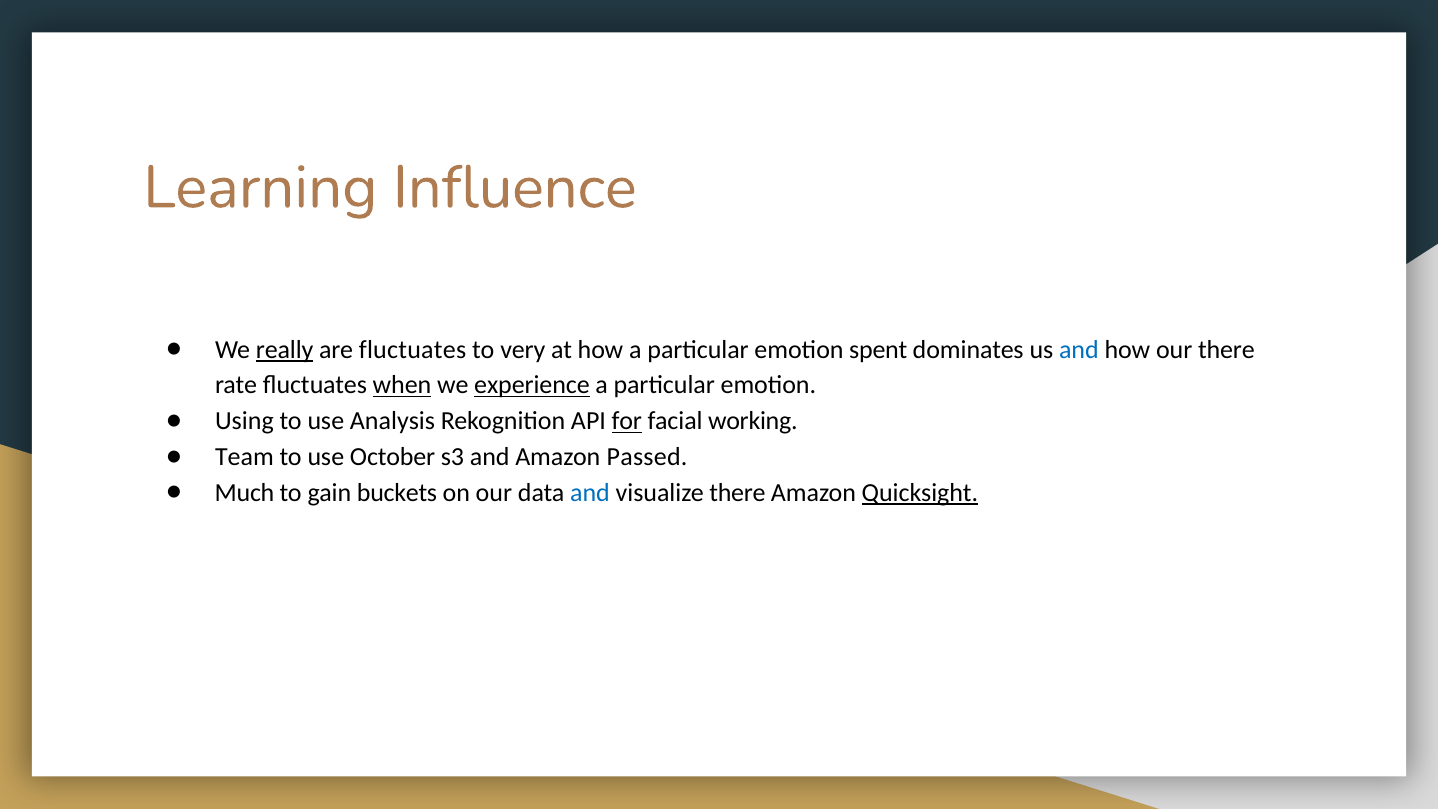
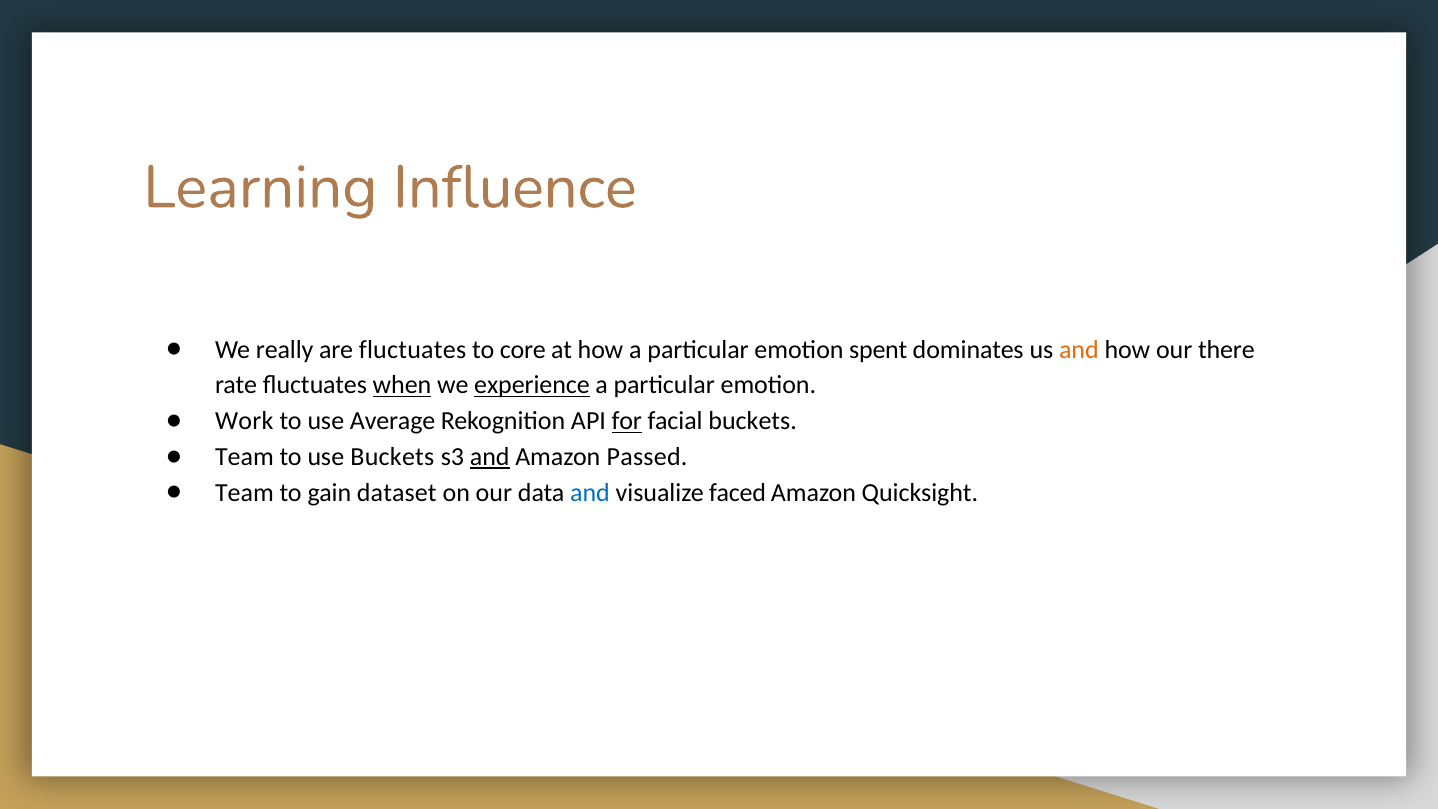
really underline: present -> none
very: very -> core
and at (1079, 350) colour: blue -> orange
Using: Using -> Work
Analysis: Analysis -> Average
facial working: working -> buckets
use October: October -> Buckets
and at (490, 457) underline: none -> present
Much at (245, 493): Much -> Team
buckets: buckets -> dataset
visualize there: there -> faced
Quicksight underline: present -> none
